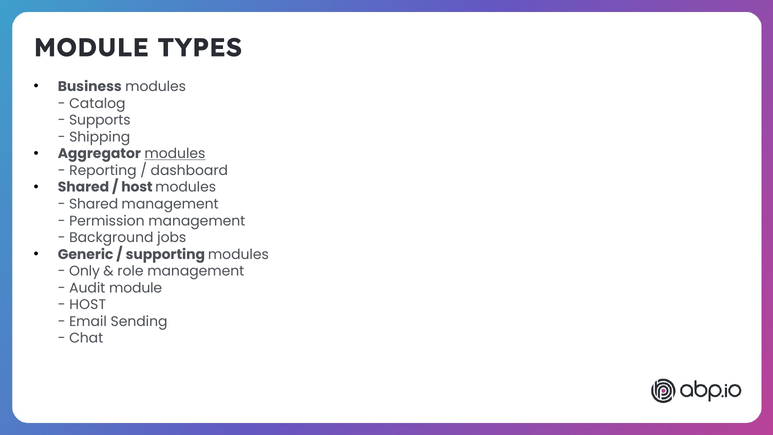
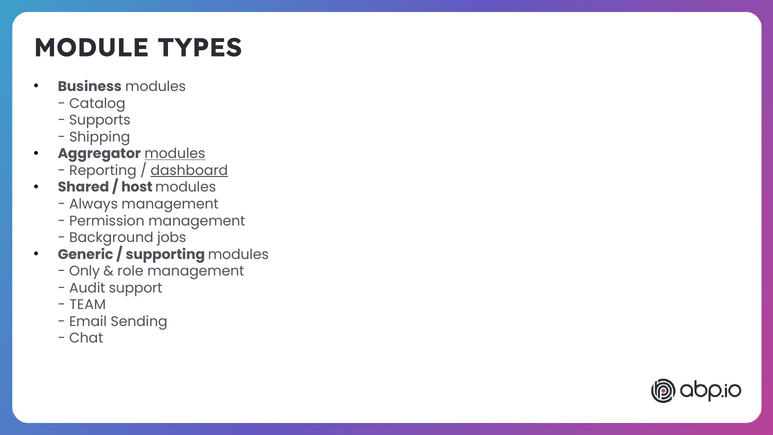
dashboard underline: none -> present
Shared at (94, 204): Shared -> Always
Audit module: module -> support
HOST at (88, 305): HOST -> TEAM
